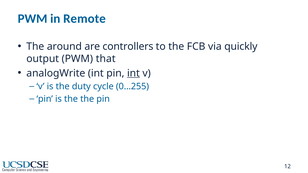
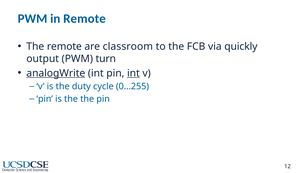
The around: around -> remote
controllers: controllers -> classroom
that: that -> turn
analogWrite underline: none -> present
